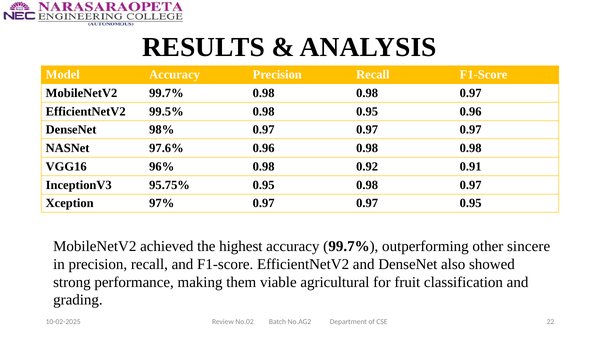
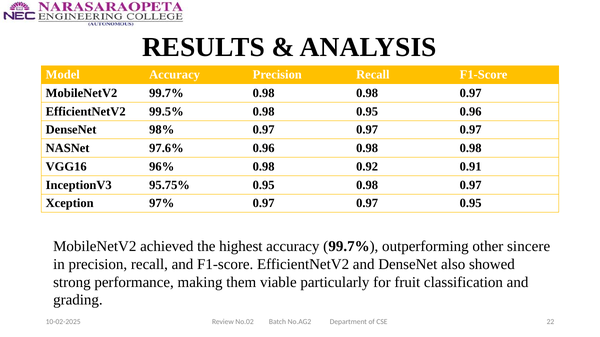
agricultural: agricultural -> particularly
